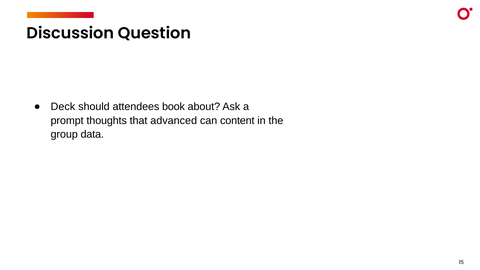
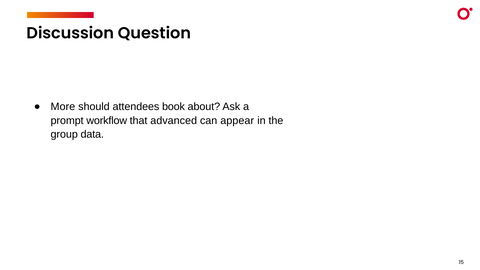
Deck: Deck -> More
thoughts: thoughts -> workflow
content: content -> appear
